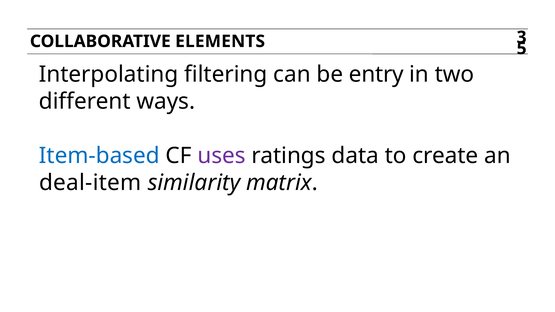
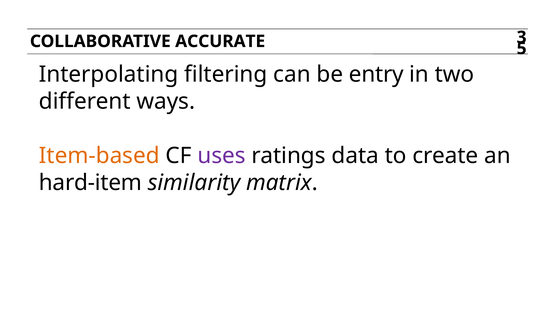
ELEMENTS: ELEMENTS -> ACCURATE
Item-based colour: blue -> orange
deal-item: deal-item -> hard-item
